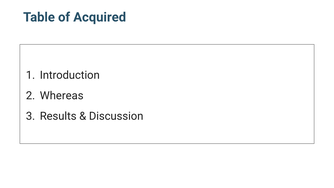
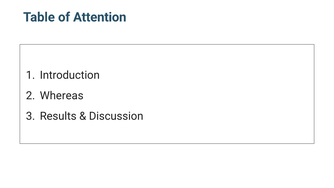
Acquired: Acquired -> Attention
